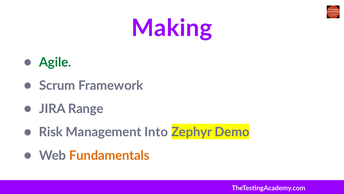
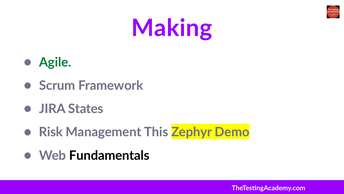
Range: Range -> States
Into: Into -> This
Fundamentals colour: orange -> black
